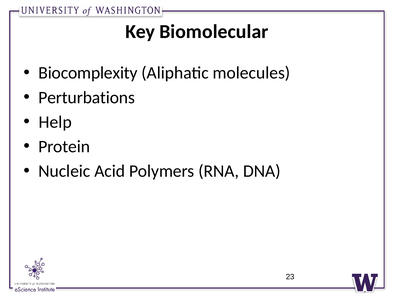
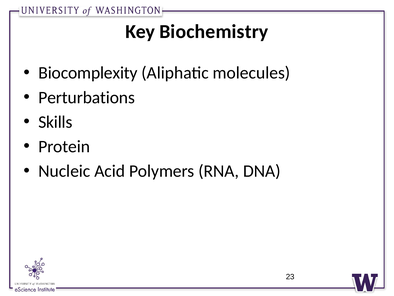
Biomolecular: Biomolecular -> Biochemistry
Help: Help -> Skills
